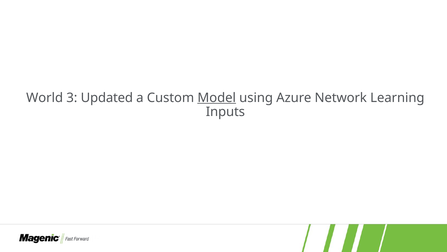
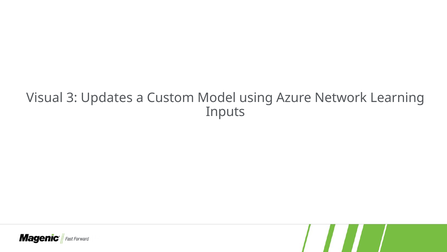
World: World -> Visual
Updated: Updated -> Updates
Model underline: present -> none
